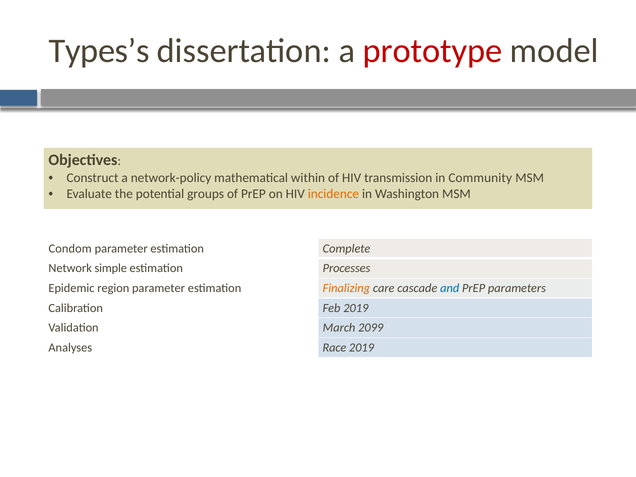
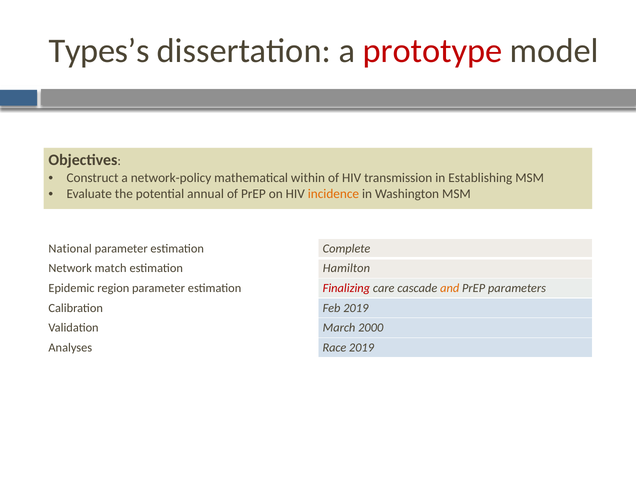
Community: Community -> Establishing
groups: groups -> annual
Condom: Condom -> National
simple: simple -> match
Processes: Processes -> Hamilton
Finalizing colour: orange -> red
and colour: blue -> orange
2099: 2099 -> 2000
